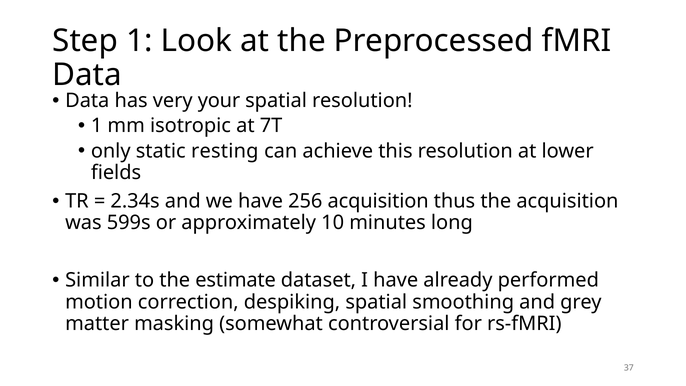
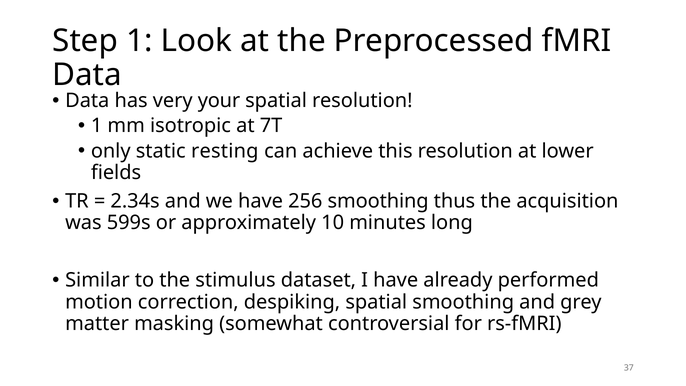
256 acquisition: acquisition -> smoothing
estimate: estimate -> stimulus
